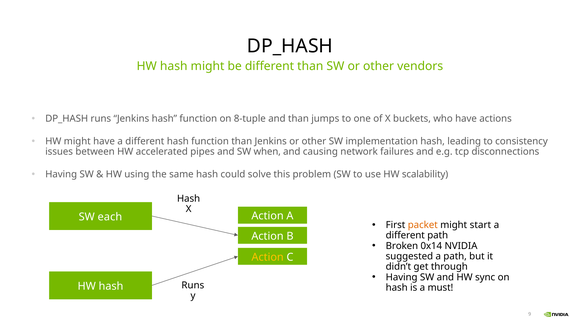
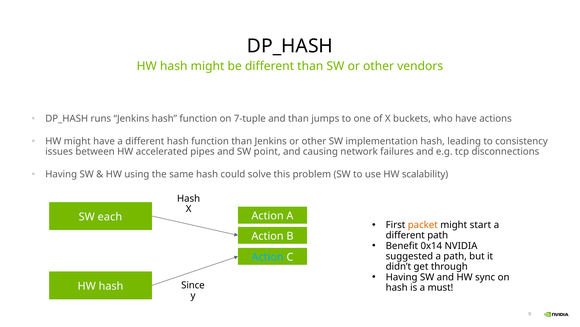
8-tuple: 8-tuple -> 7-tuple
when: when -> point
Broken: Broken -> Benefit
Action at (268, 257) colour: yellow -> light blue
hash Runs: Runs -> Since
